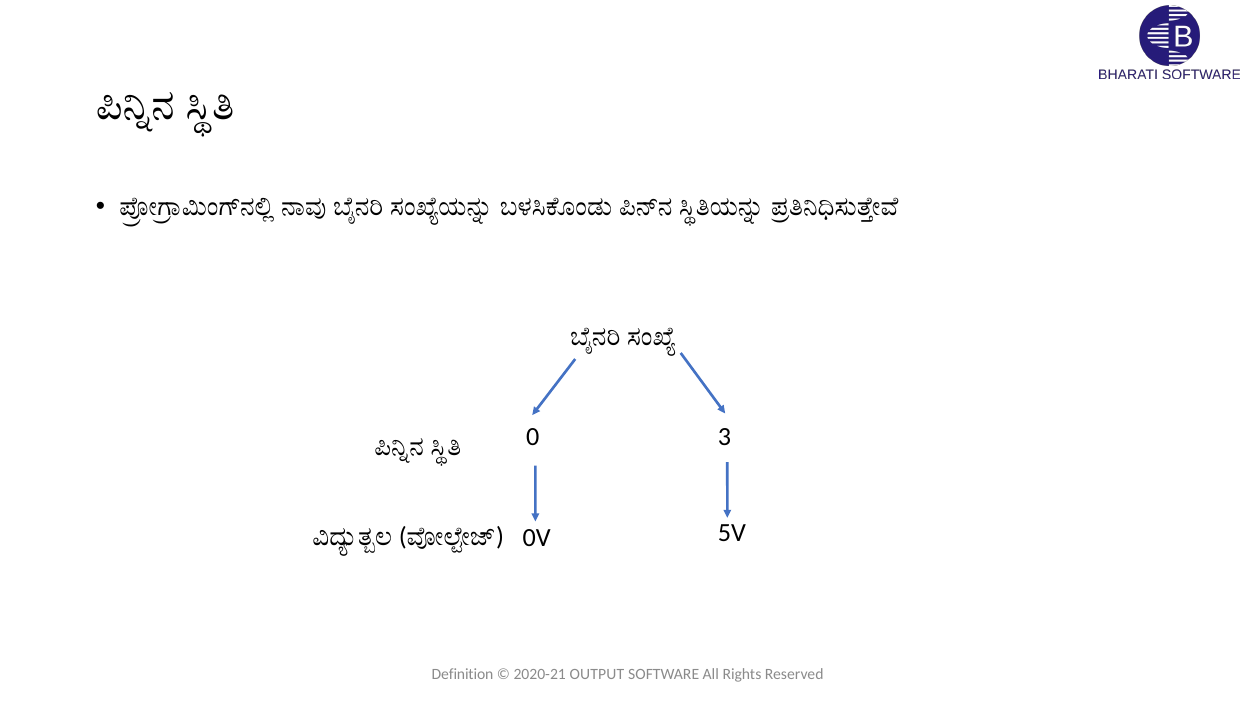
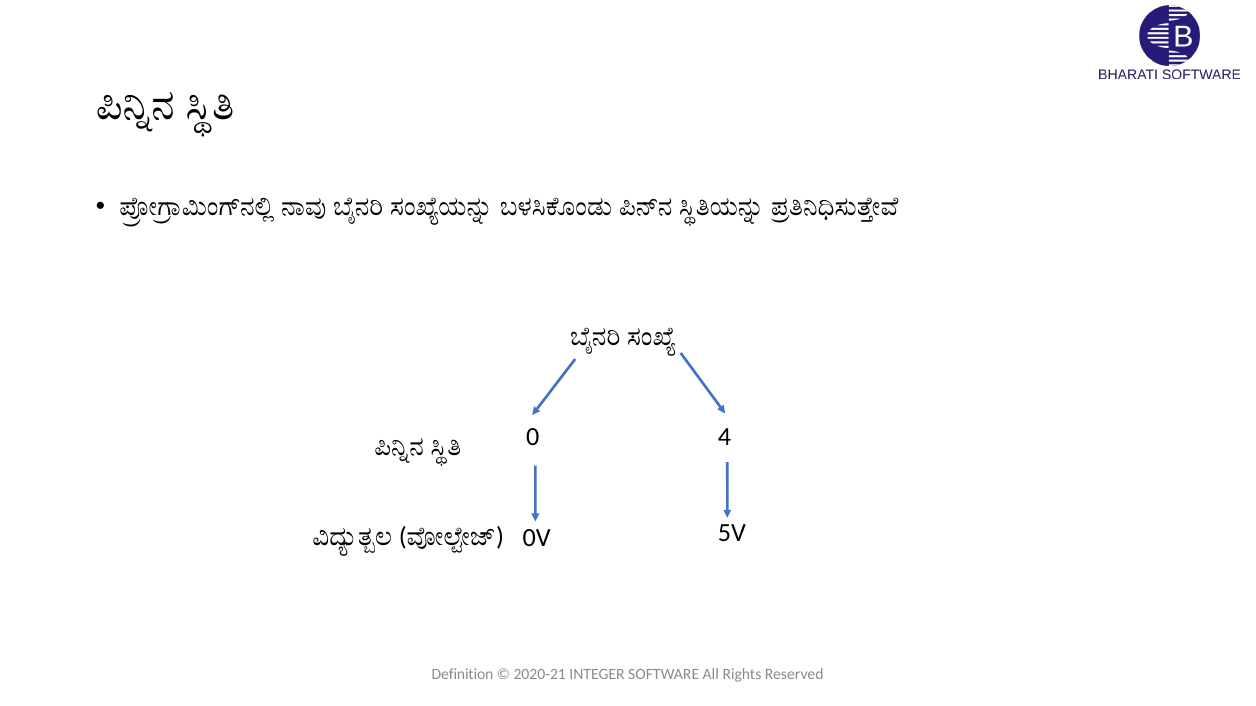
3: 3 -> 4
OUTPUT: OUTPUT -> INTEGER
